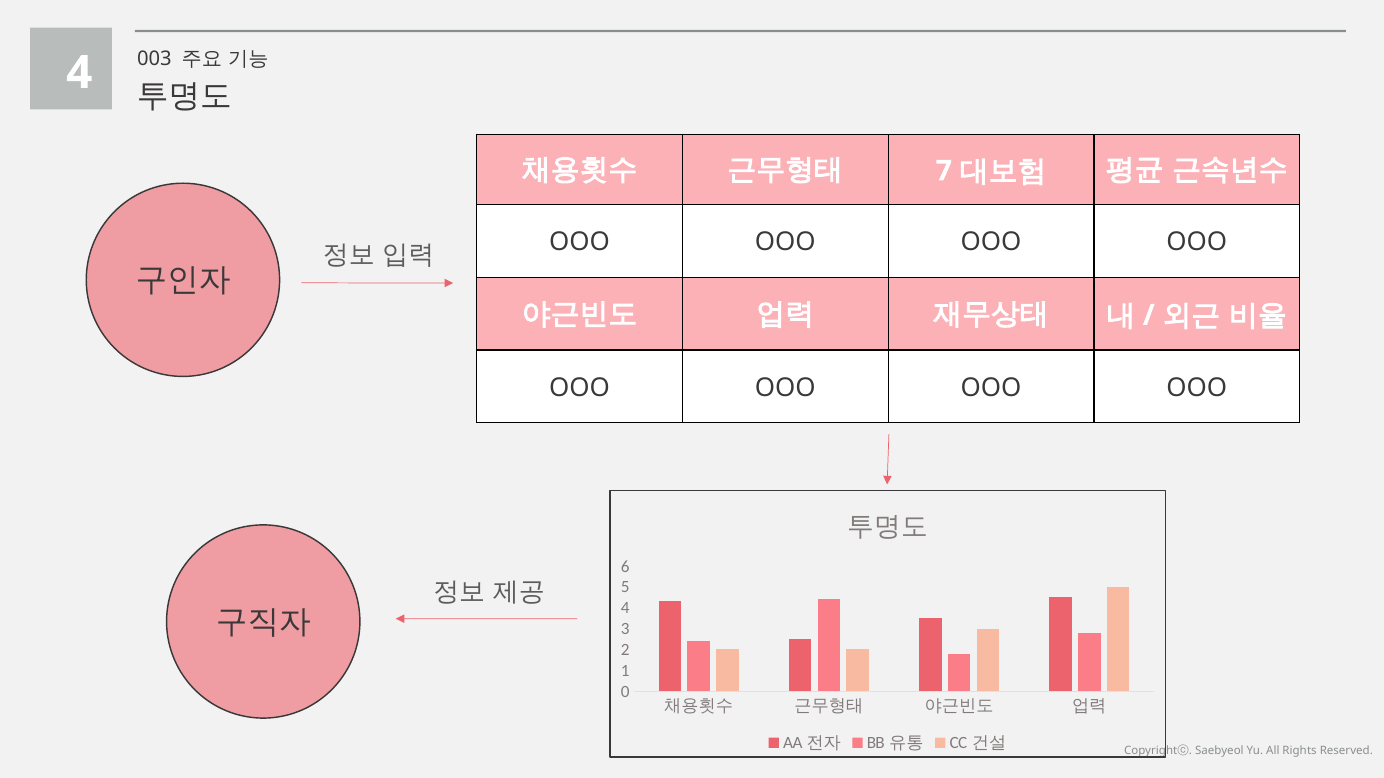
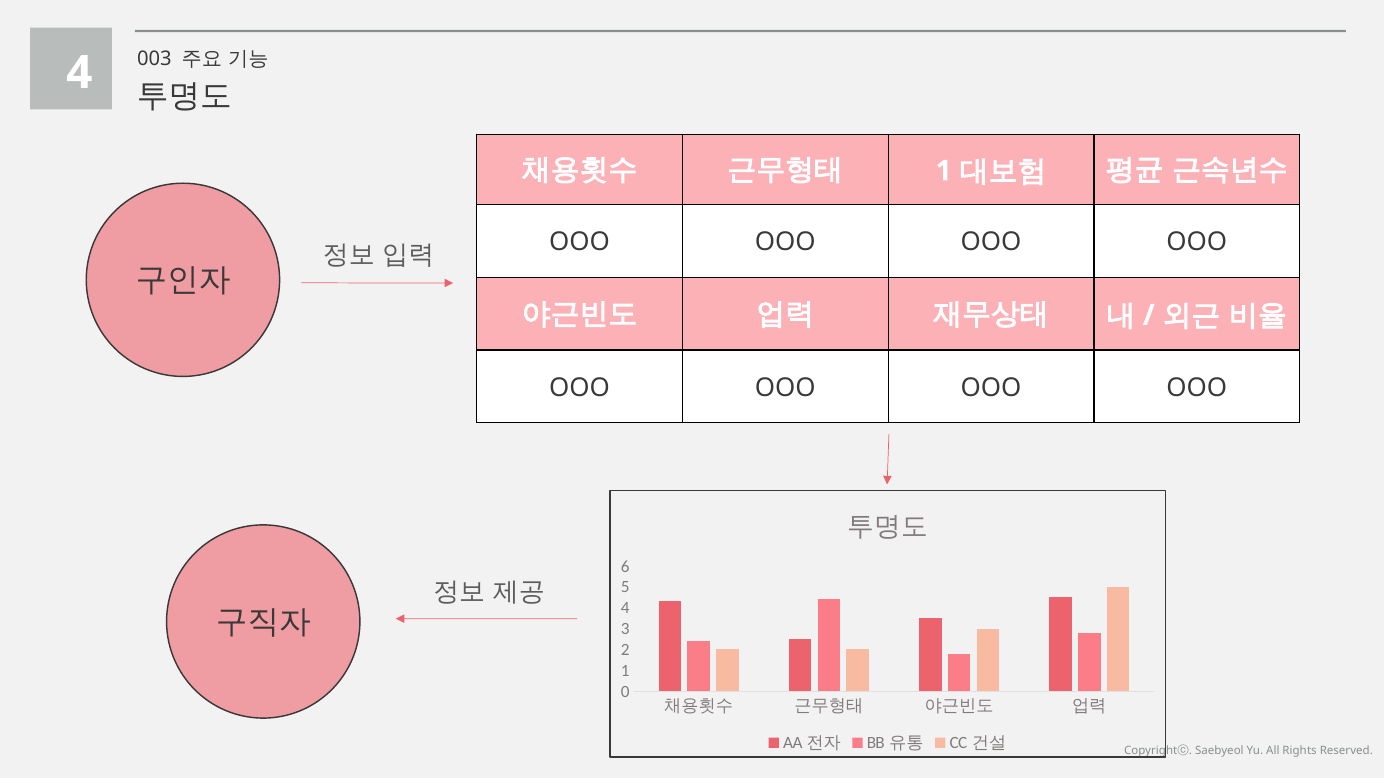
7 at (944, 171): 7 -> 1
